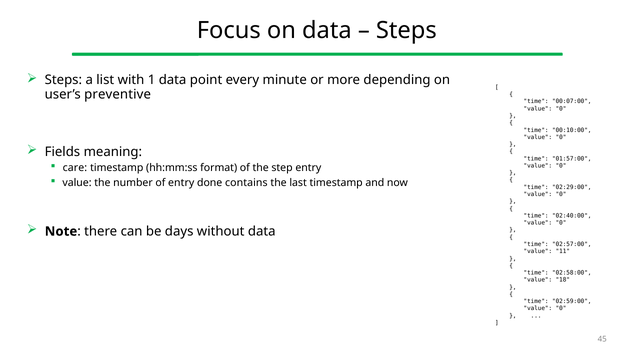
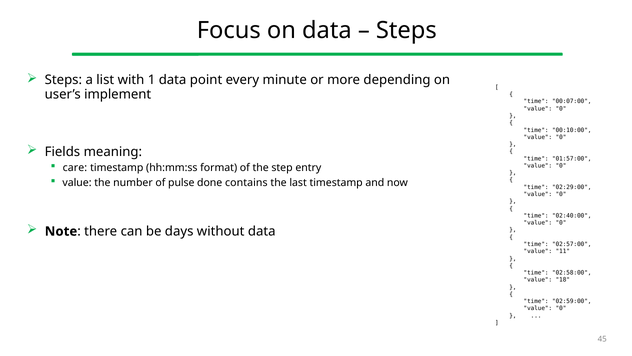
preventive: preventive -> implement
of entry: entry -> pulse
